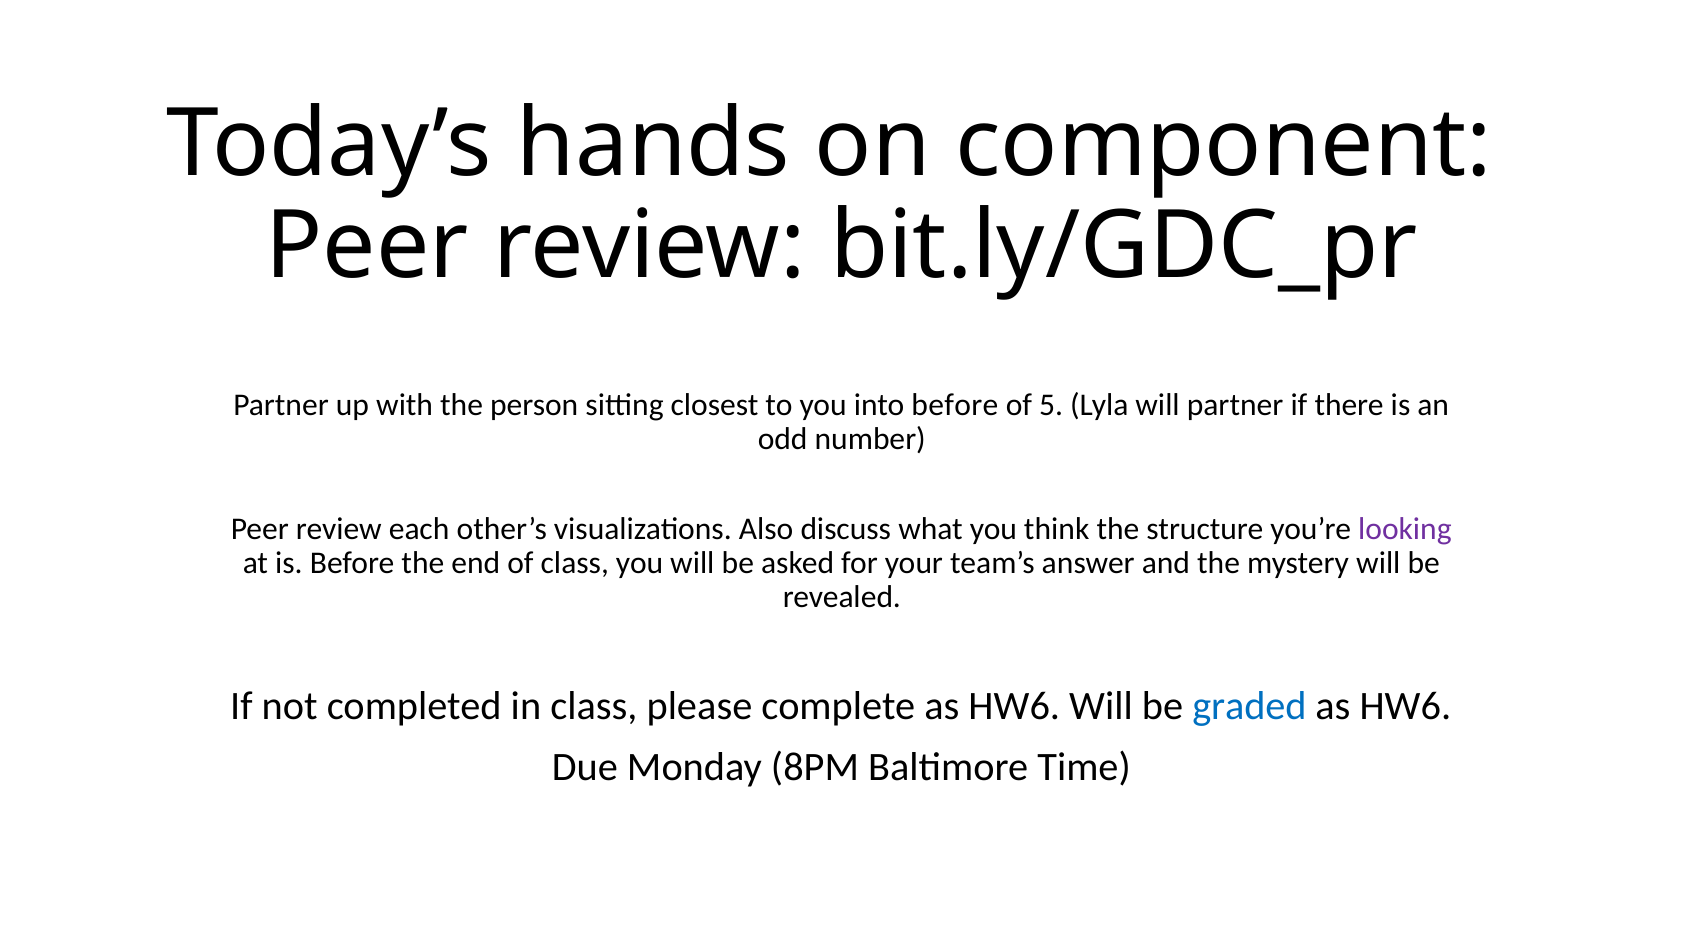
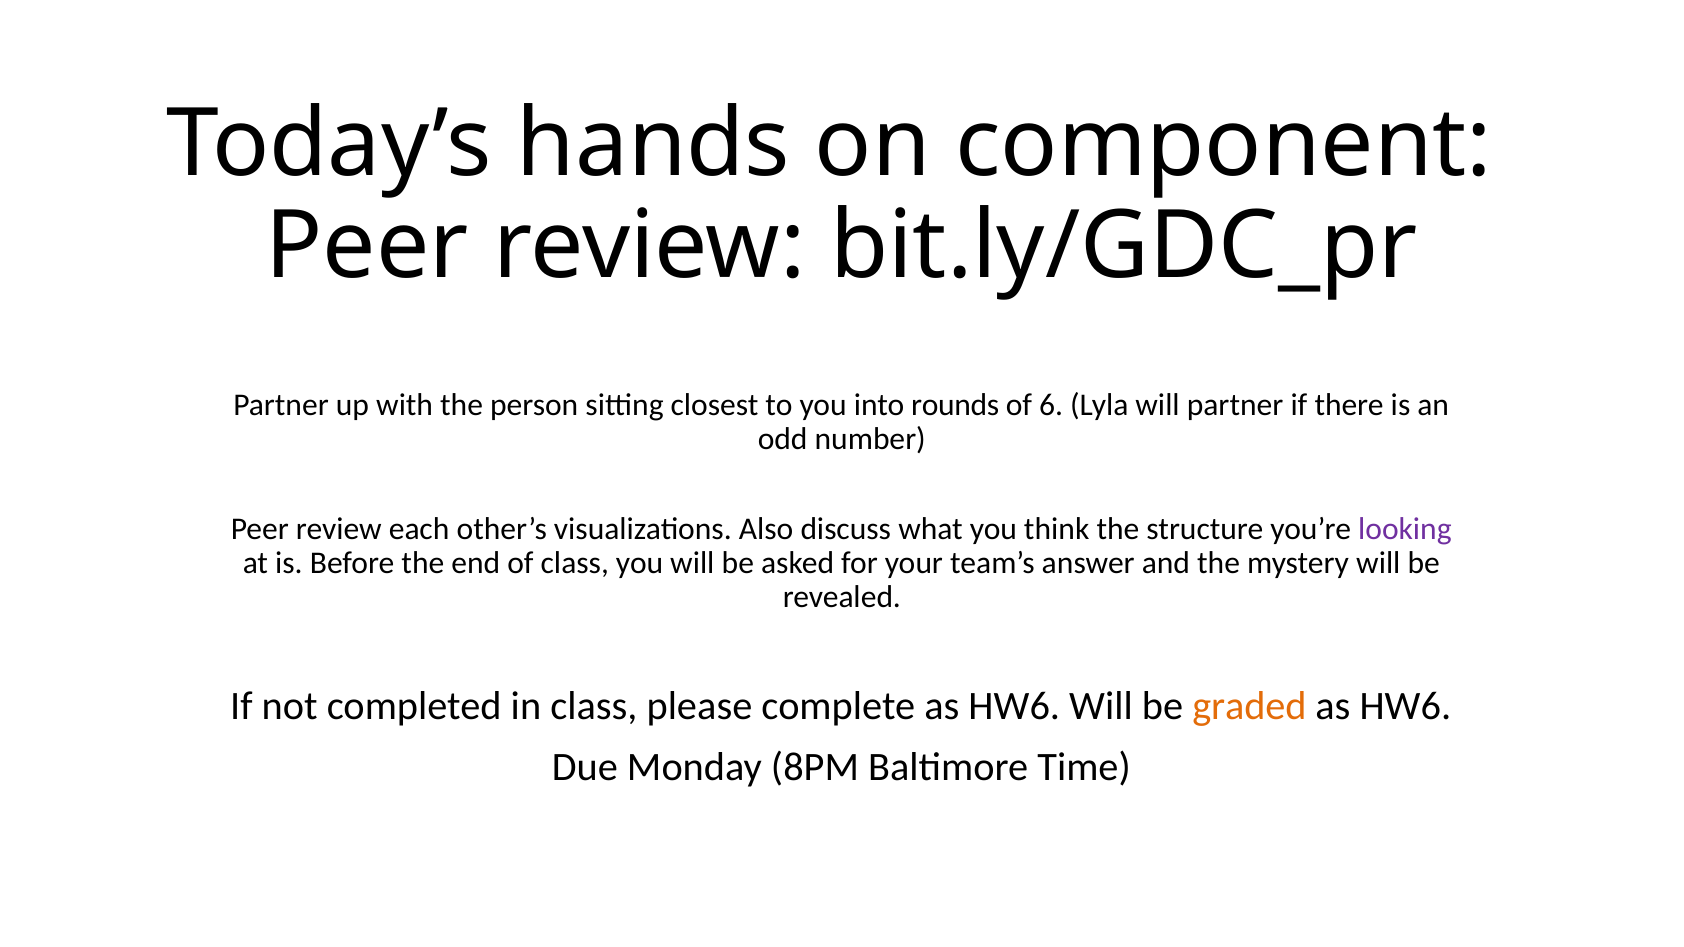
into before: before -> rounds
5: 5 -> 6
graded colour: blue -> orange
